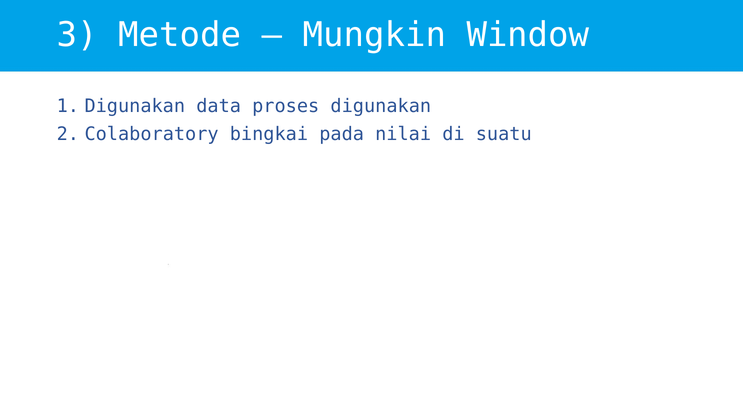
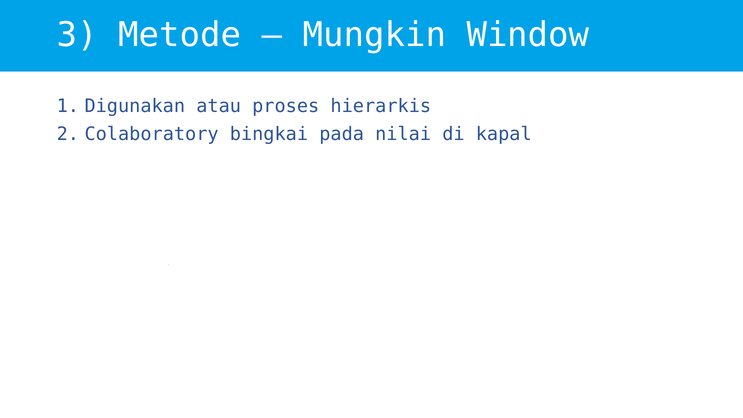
data: data -> atau
proses digunakan: digunakan -> hierarkis
suatu: suatu -> kapal
